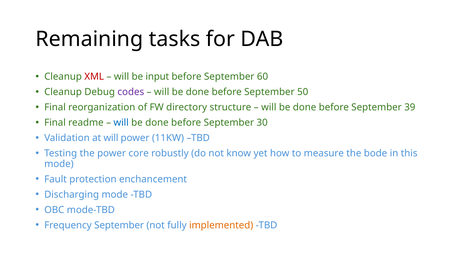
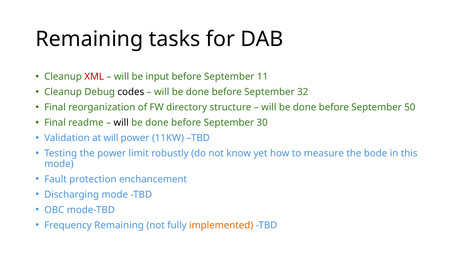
60: 60 -> 11
codes colour: purple -> black
50: 50 -> 32
39: 39 -> 50
will at (121, 123) colour: blue -> black
core: core -> limit
Frequency September: September -> Remaining
